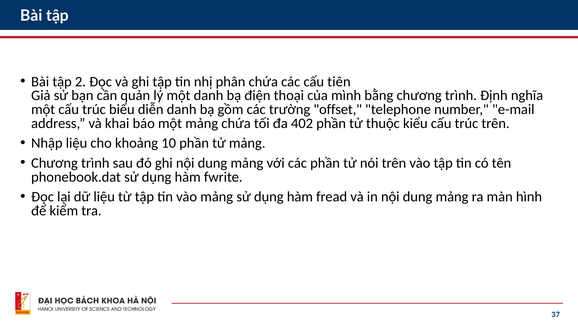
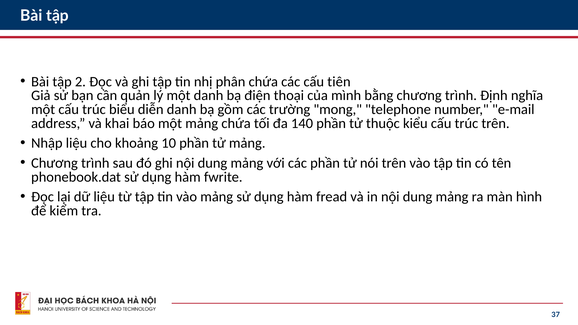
offset: offset -> mong
402: 402 -> 140
